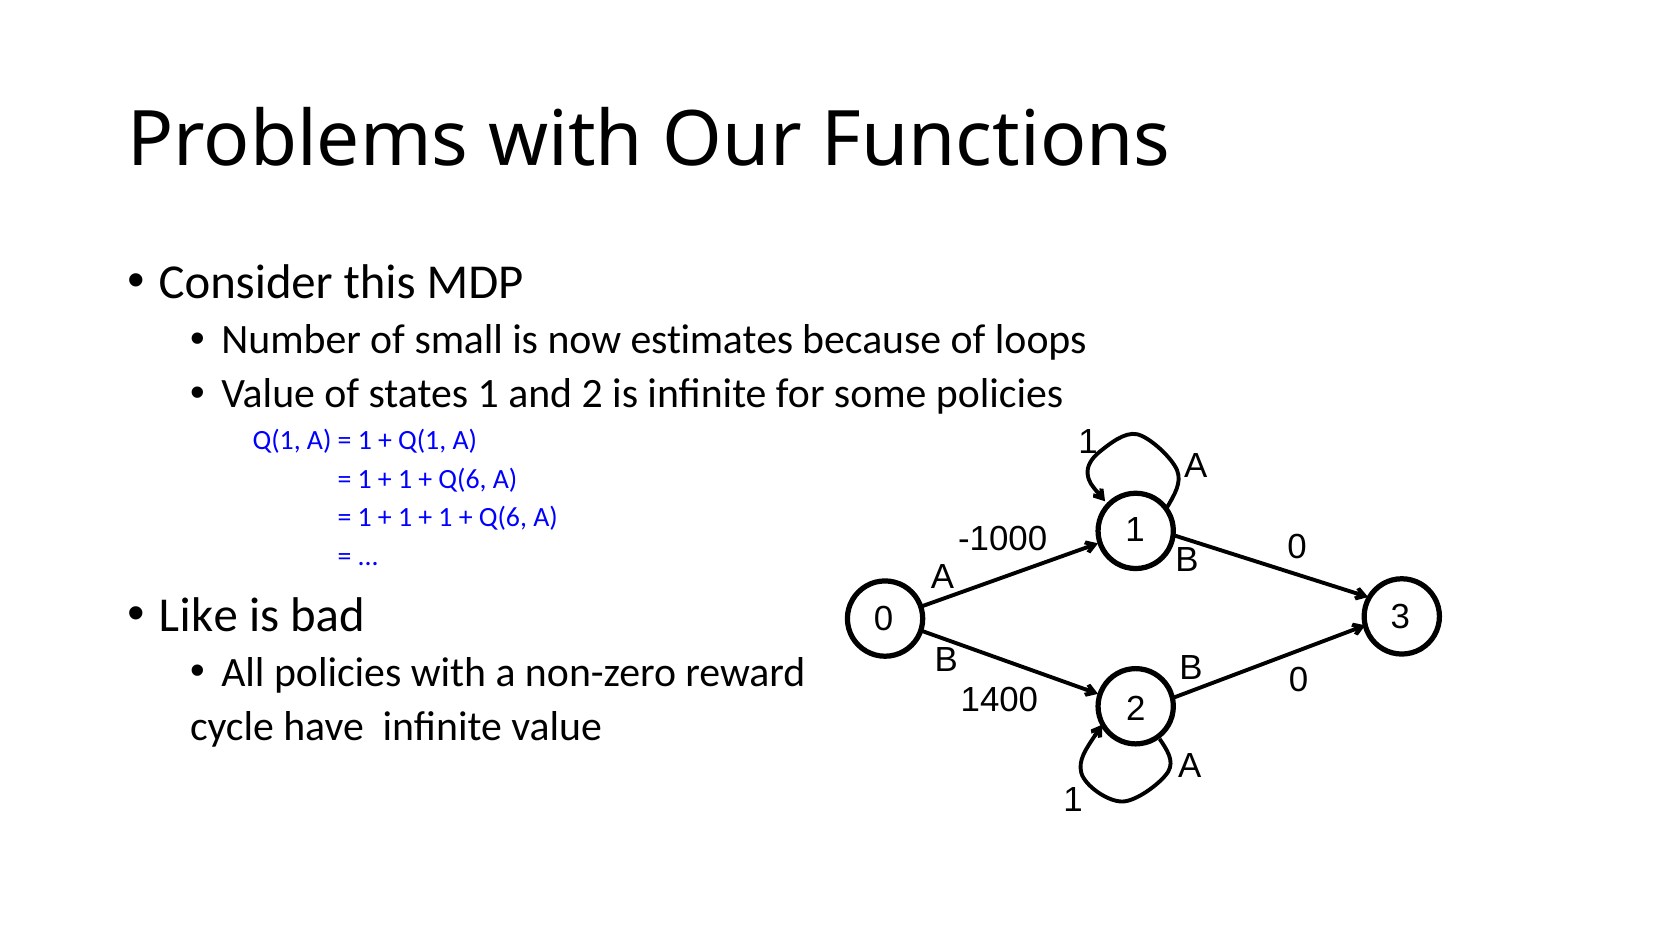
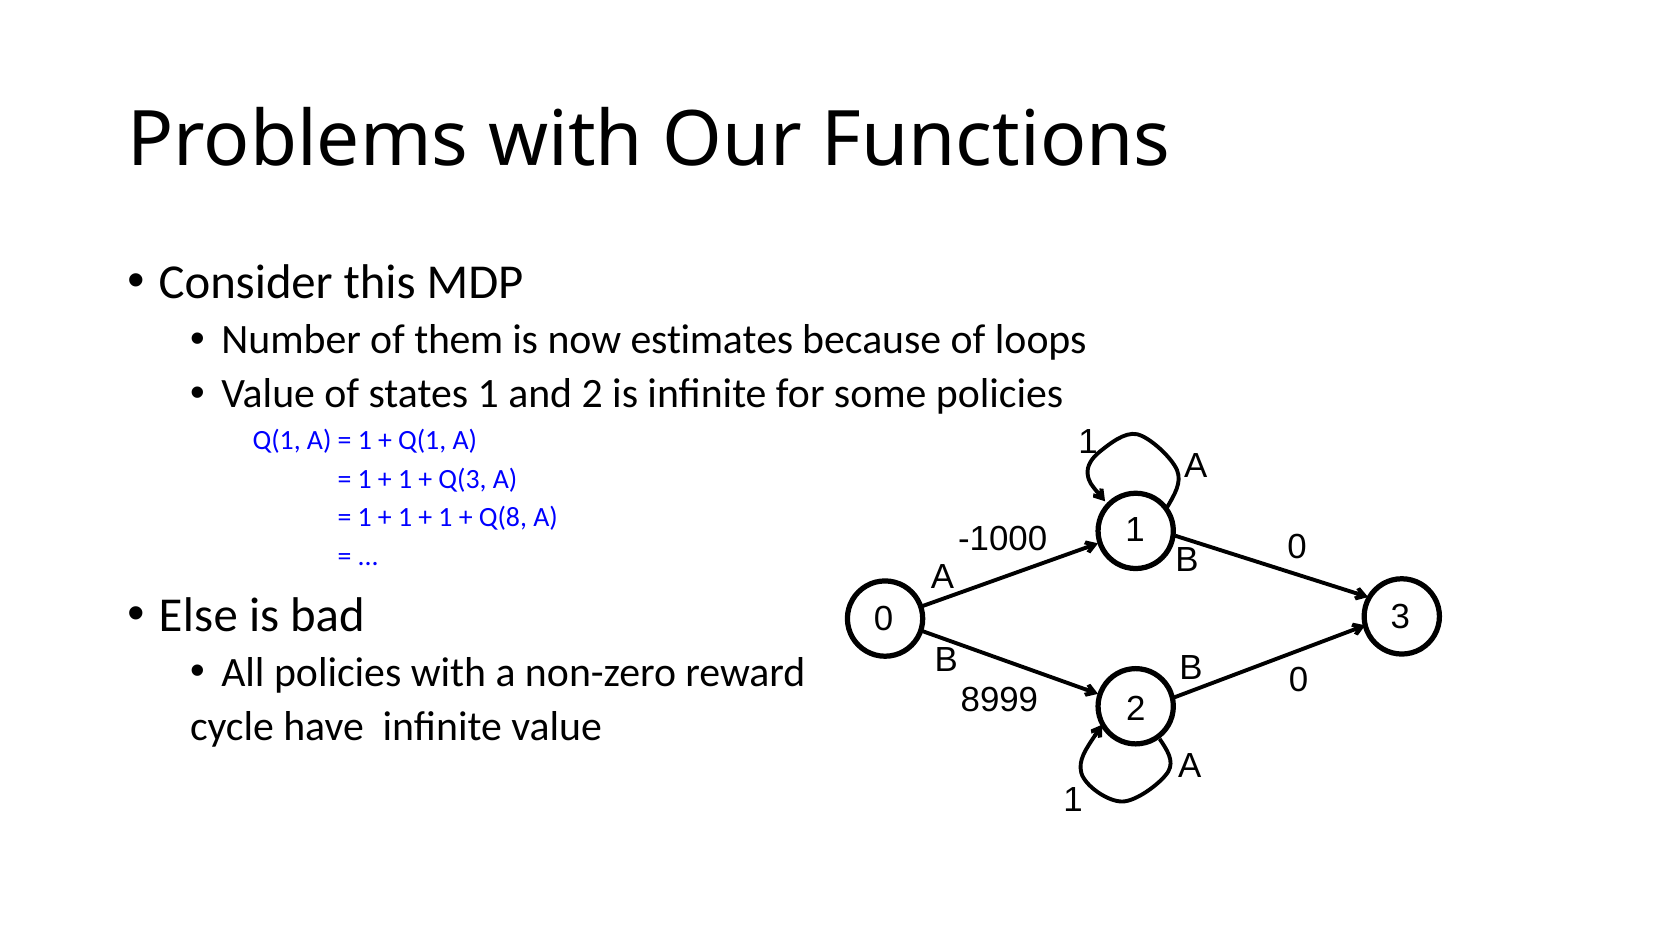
small: small -> them
Q(6 at (463, 479): Q(6 -> Q(3
Q(6 at (503, 518): Q(6 -> Q(8
Like: Like -> Else
1400: 1400 -> 8999
